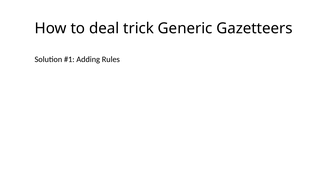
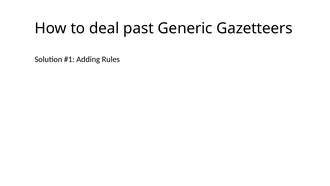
trick: trick -> past
